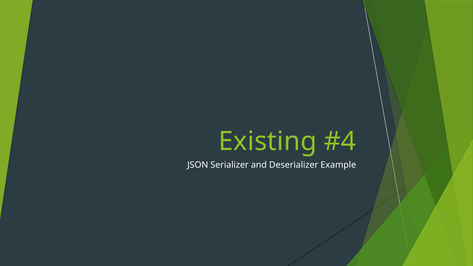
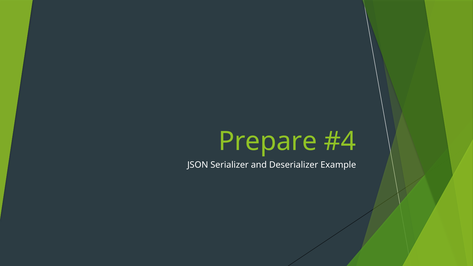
Existing: Existing -> Prepare
